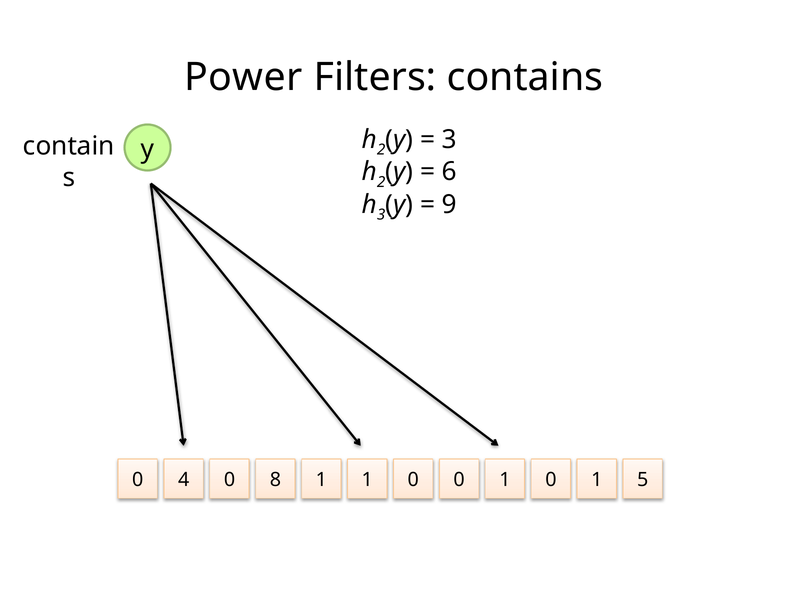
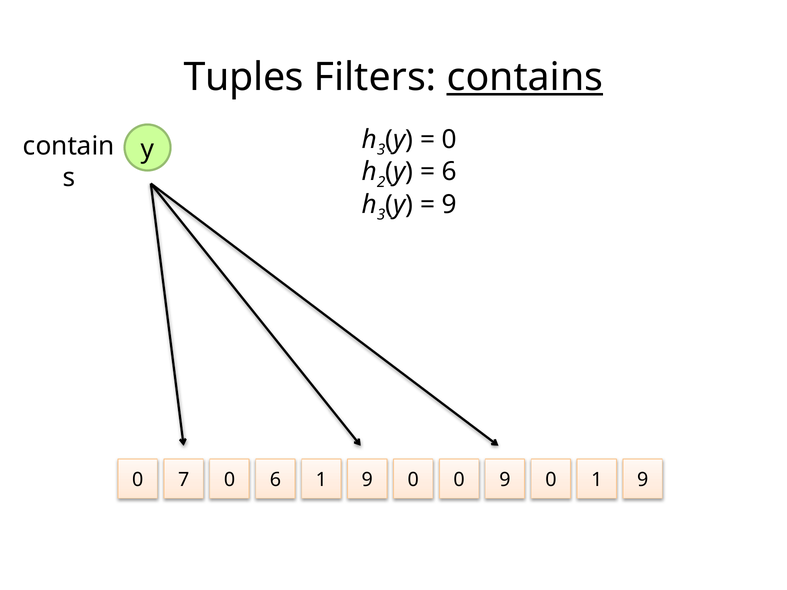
Power: Power -> Tuples
contains underline: none -> present
2 at (381, 150): 2 -> 3
3 at (449, 139): 3 -> 0
4: 4 -> 7
0 8: 8 -> 6
1 at (367, 480): 1 -> 9
0 0 1: 1 -> 9
0 1 5: 5 -> 9
